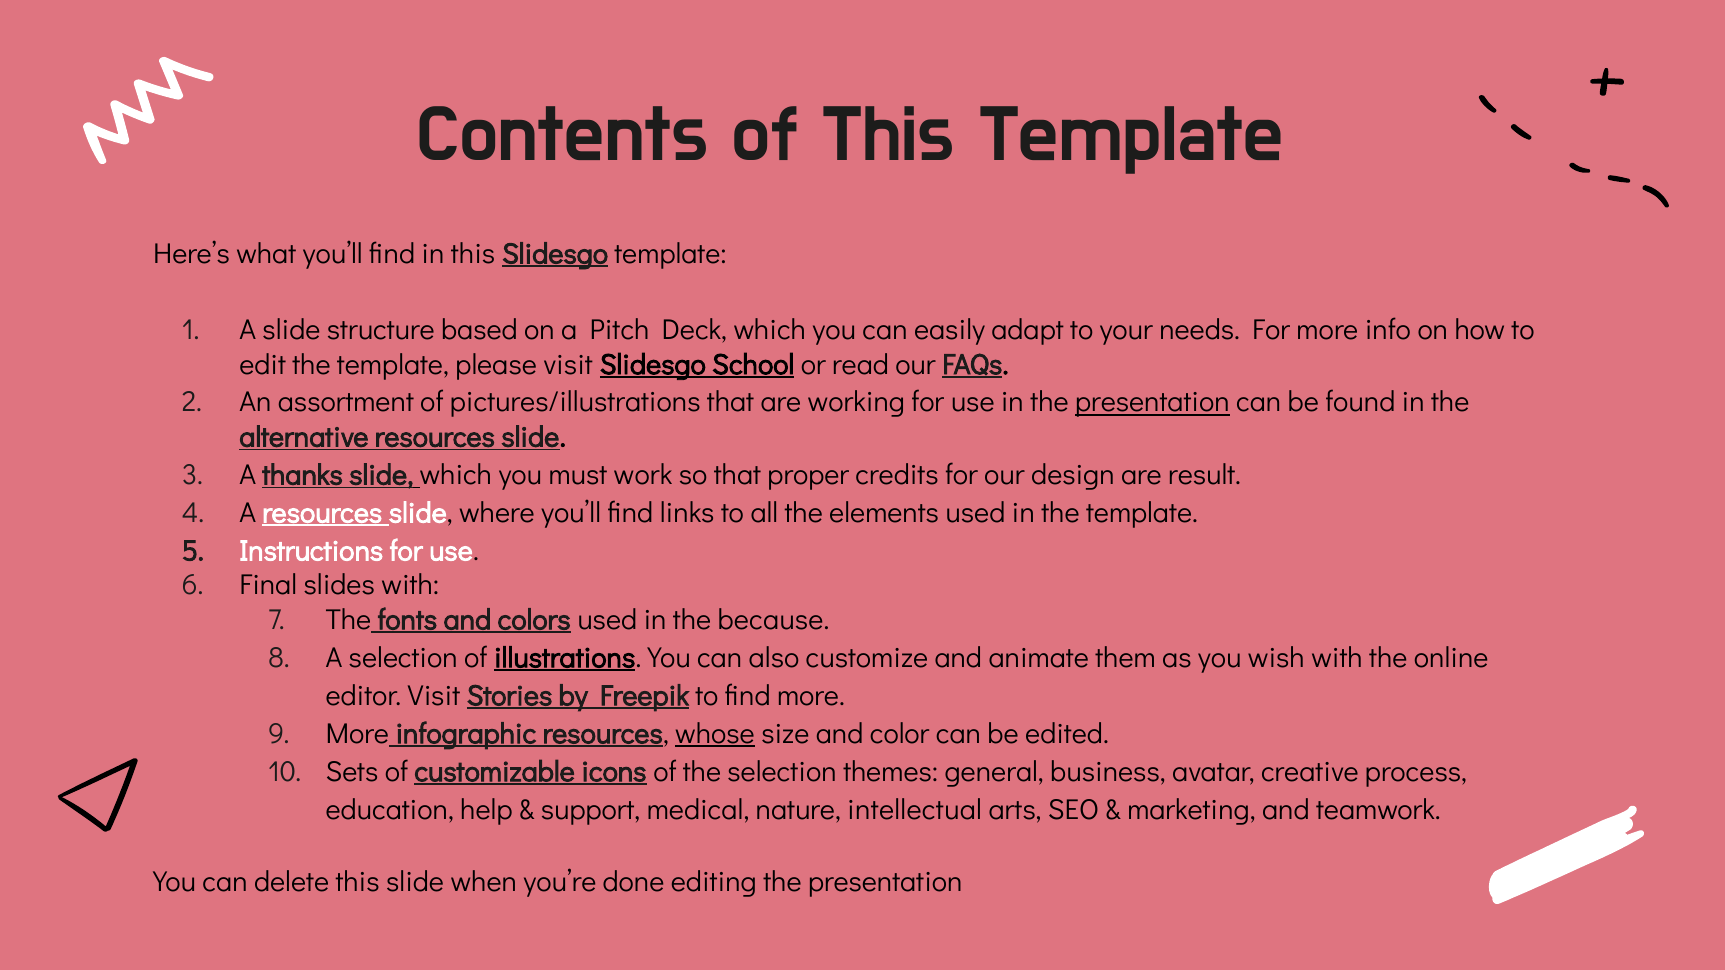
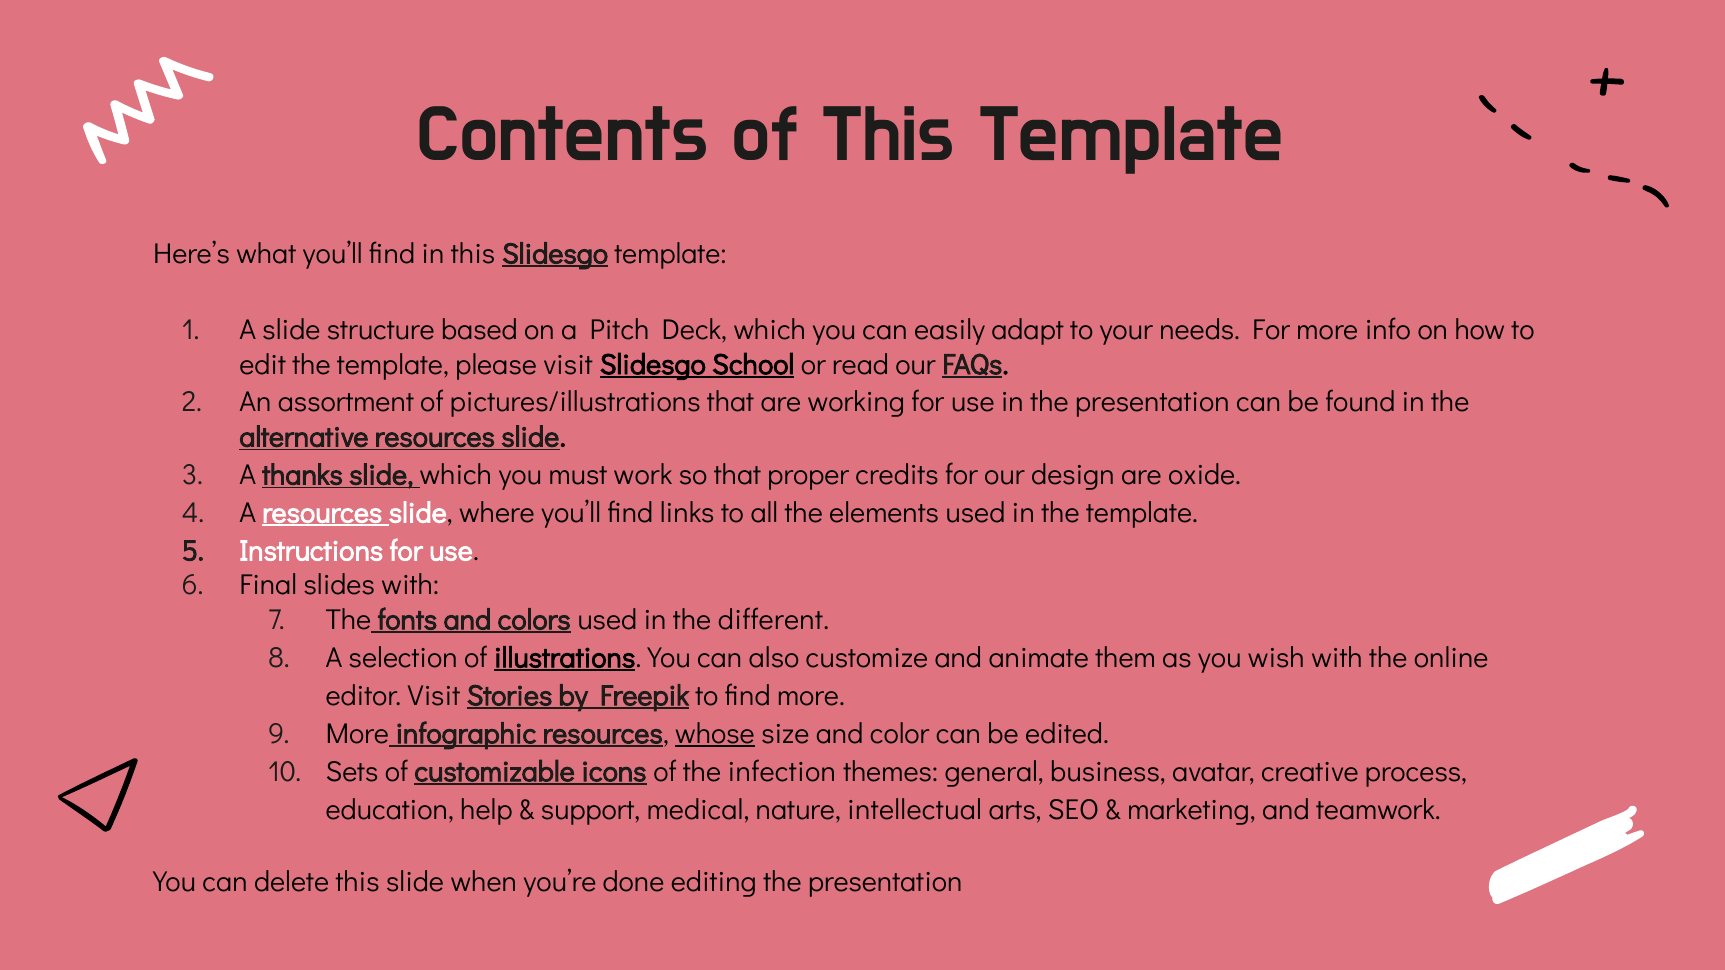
presentation at (1152, 403) underline: present -> none
result: result -> oxide
because: because -> different
the selection: selection -> infection
